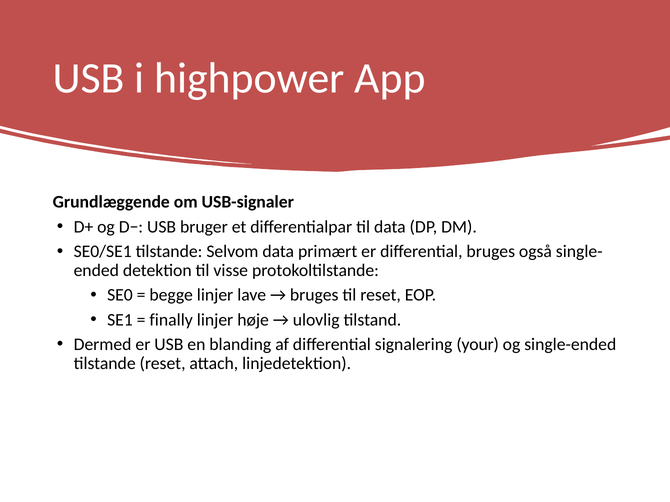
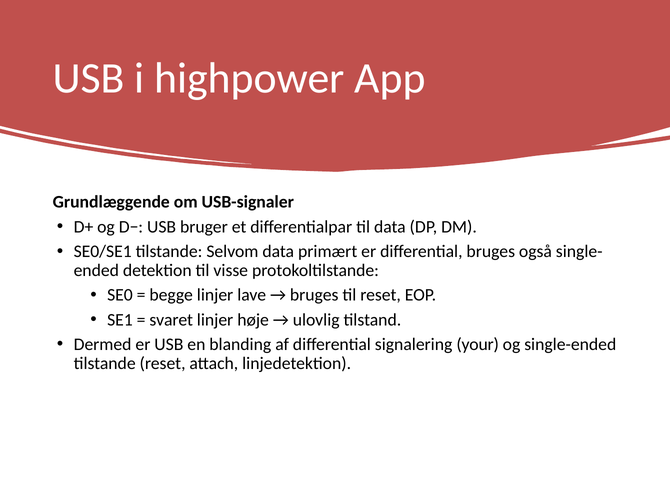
finally: finally -> svaret
